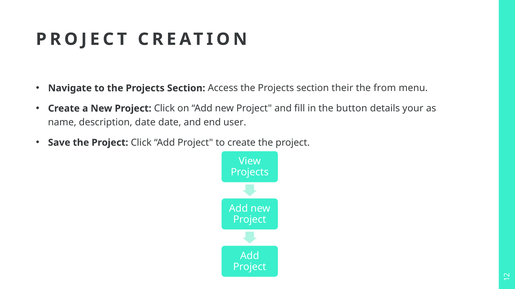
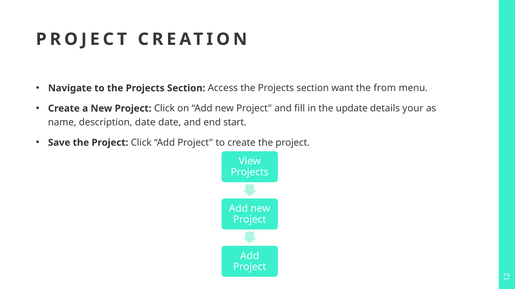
their: their -> want
button: button -> update
user: user -> start
